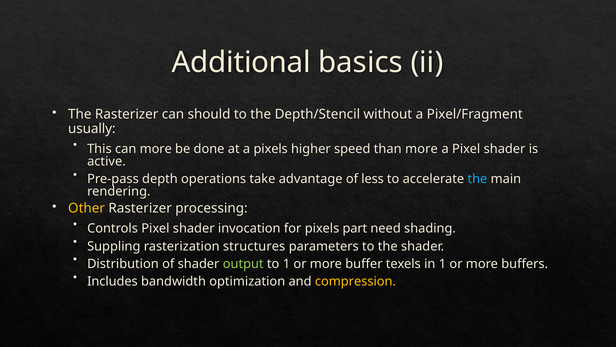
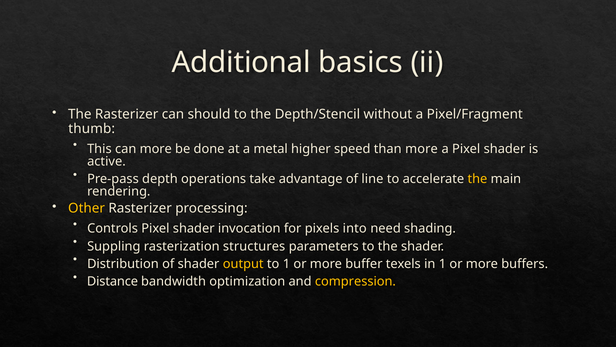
usually: usually -> thumb
a pixels: pixels -> metal
less: less -> line
the at (477, 179) colour: light blue -> yellow
part: part -> into
output colour: light green -> yellow
Includes: Includes -> Distance
